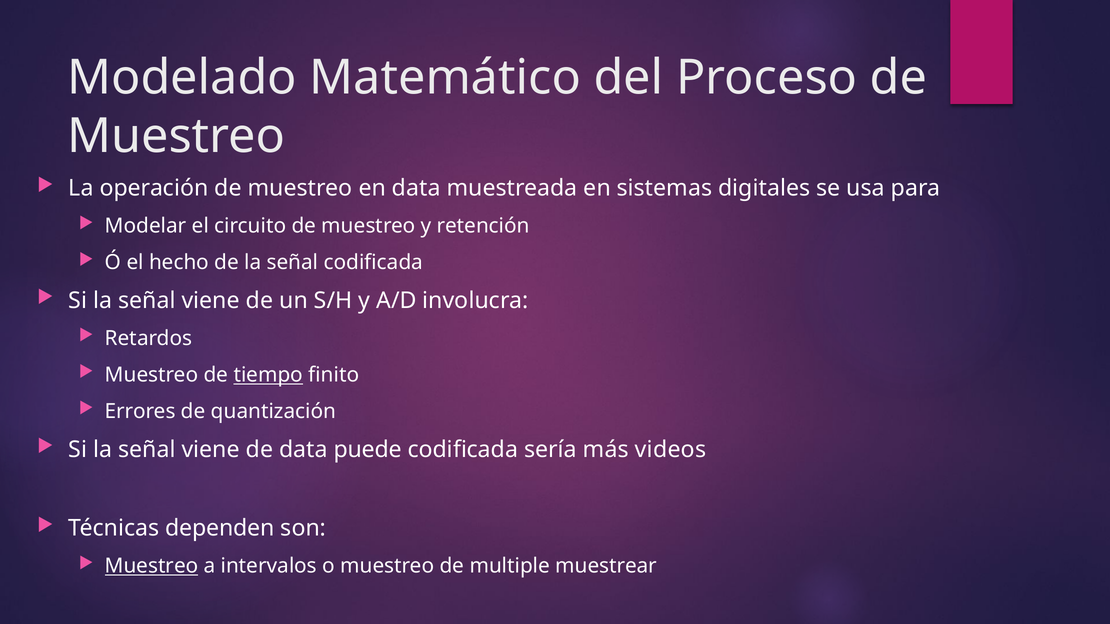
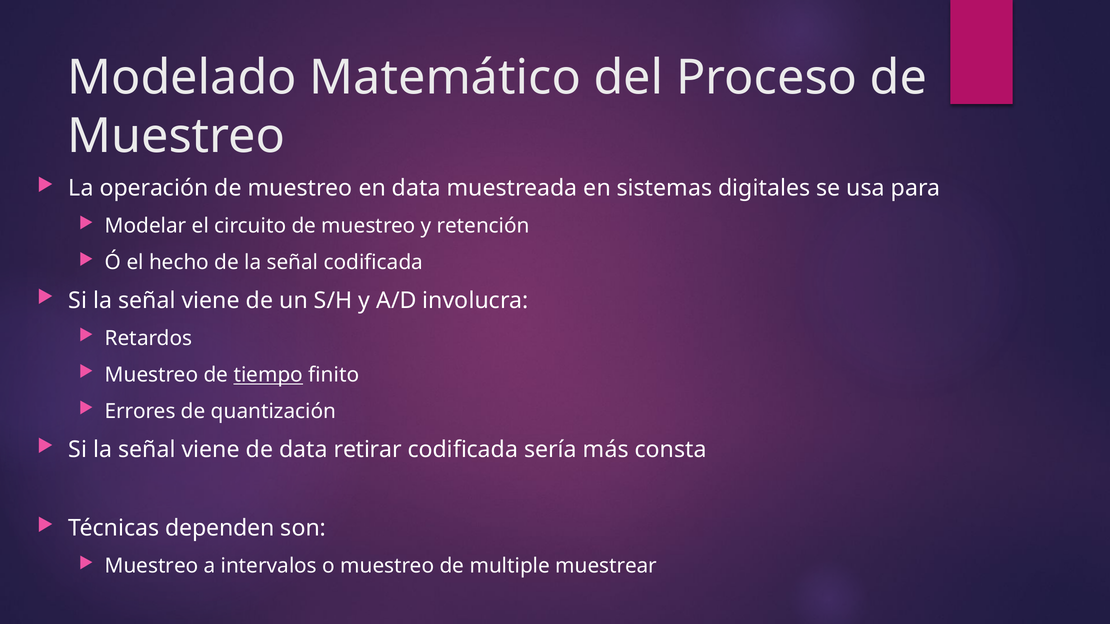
puede: puede -> retirar
videos: videos -> consta
Muestreo at (152, 566) underline: present -> none
